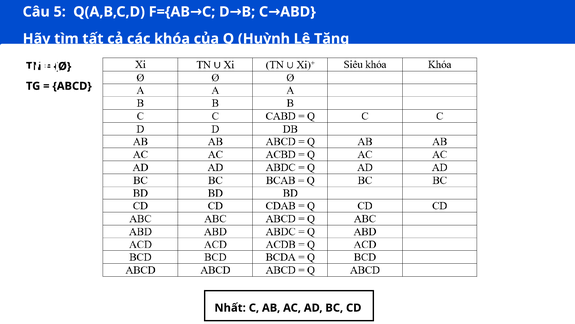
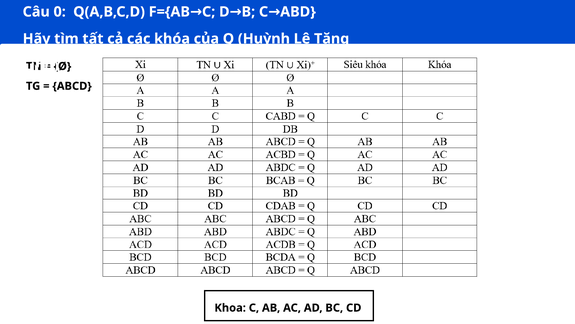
5: 5 -> 0
Nhất: Nhất -> Khoa
